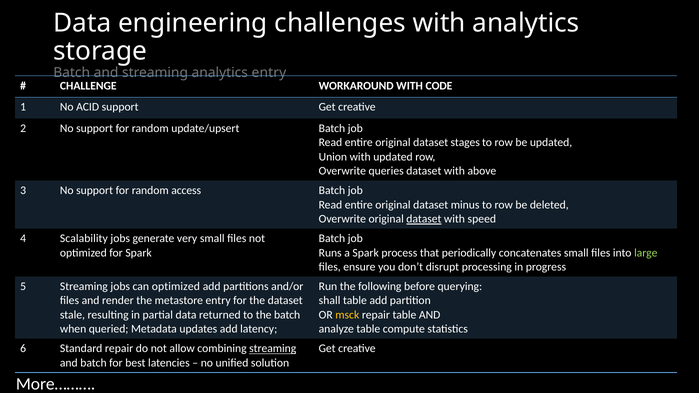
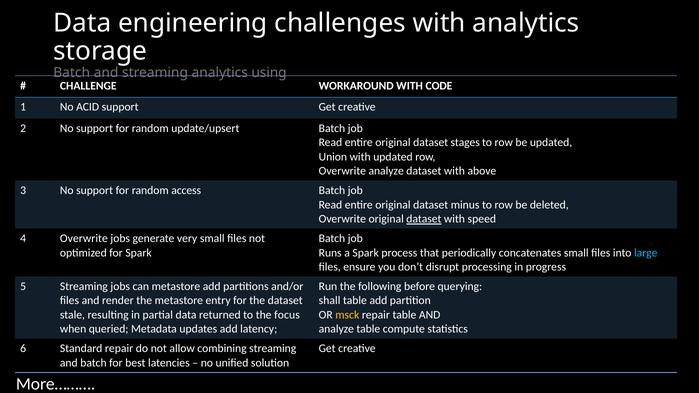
analytics entry: entry -> using
Overwrite queries: queries -> analyze
4 Scalability: Scalability -> Overwrite
large colour: light green -> light blue
can optimized: optimized -> metastore
the batch: batch -> focus
streaming at (273, 349) underline: present -> none
